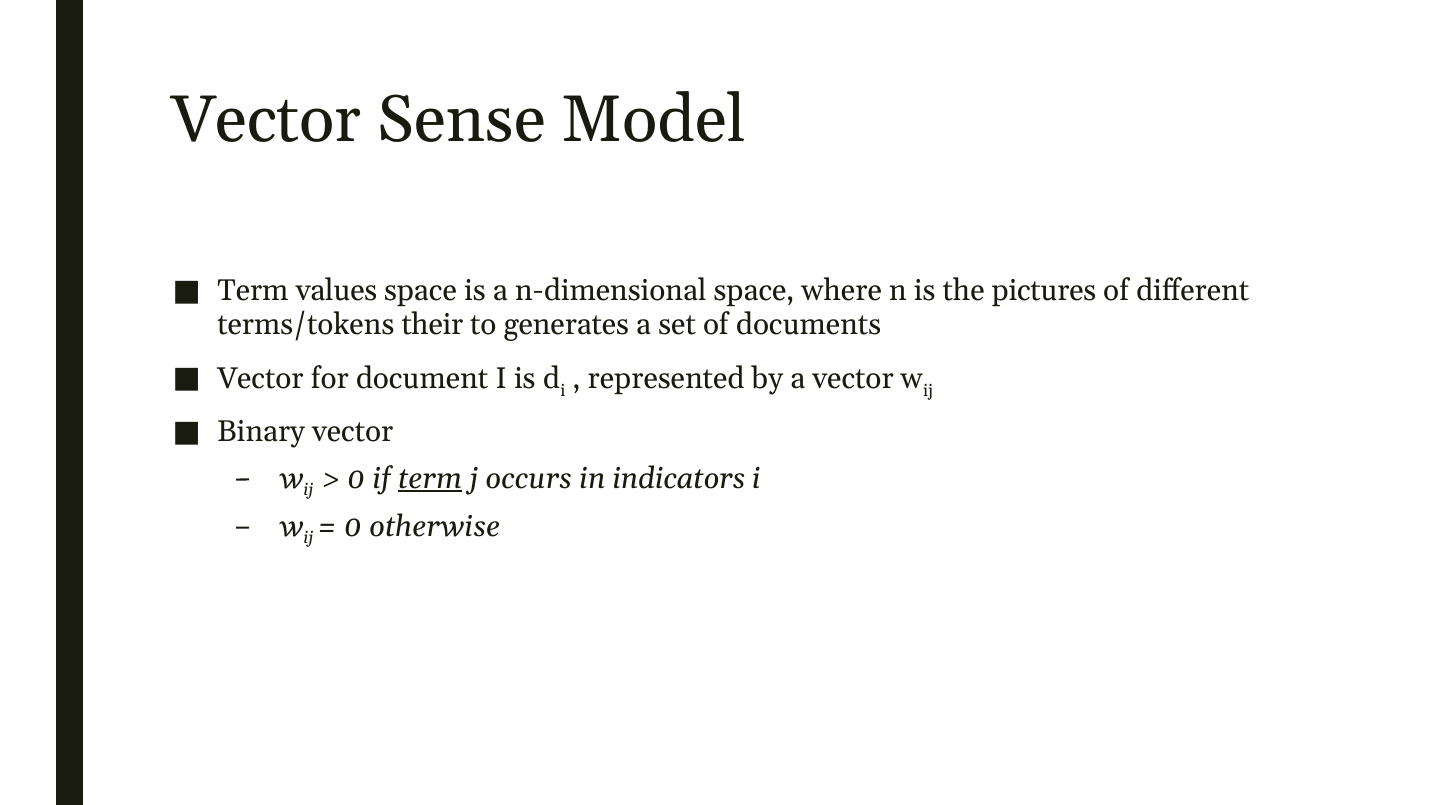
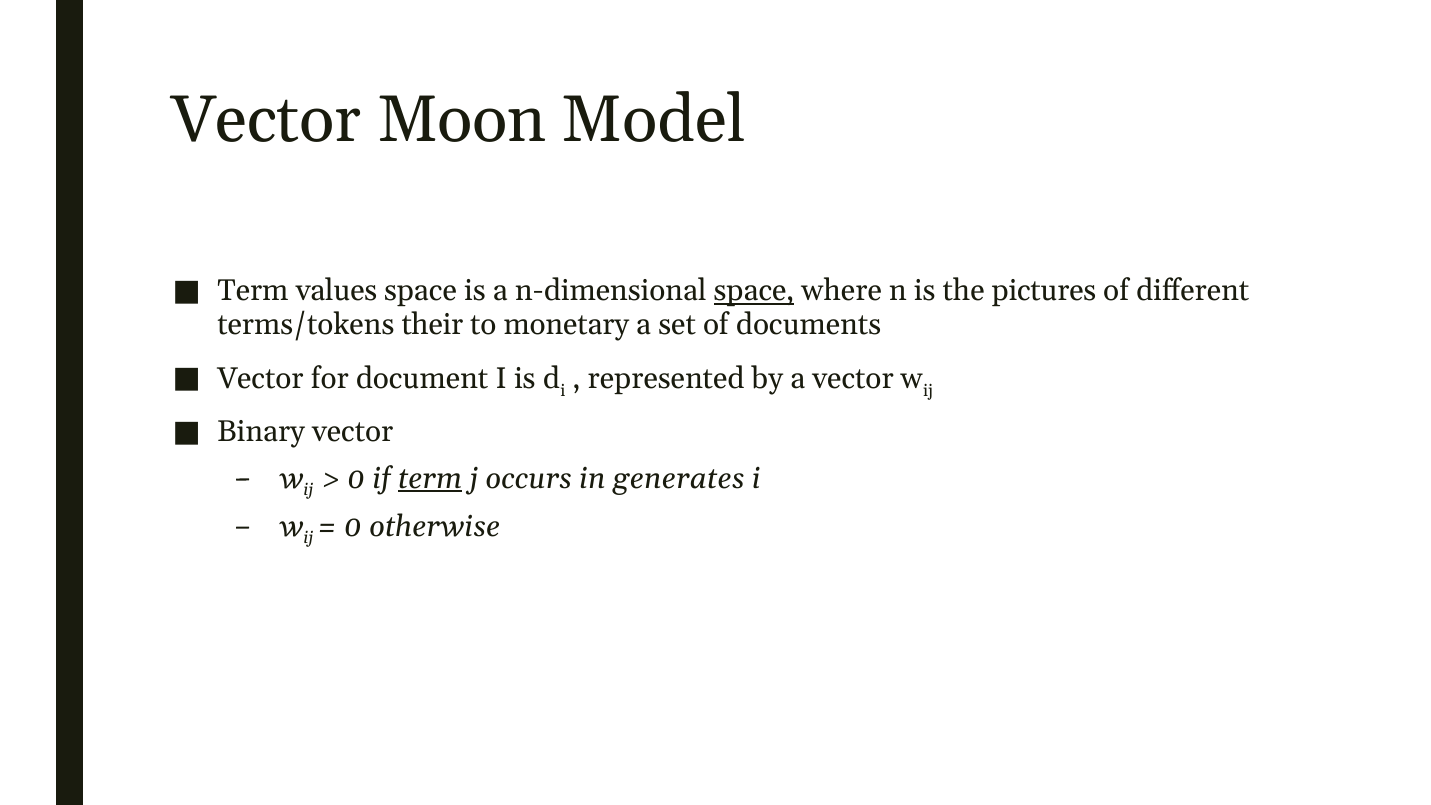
Sense: Sense -> Moon
space at (754, 291) underline: none -> present
generates: generates -> monetary
indicators: indicators -> generates
